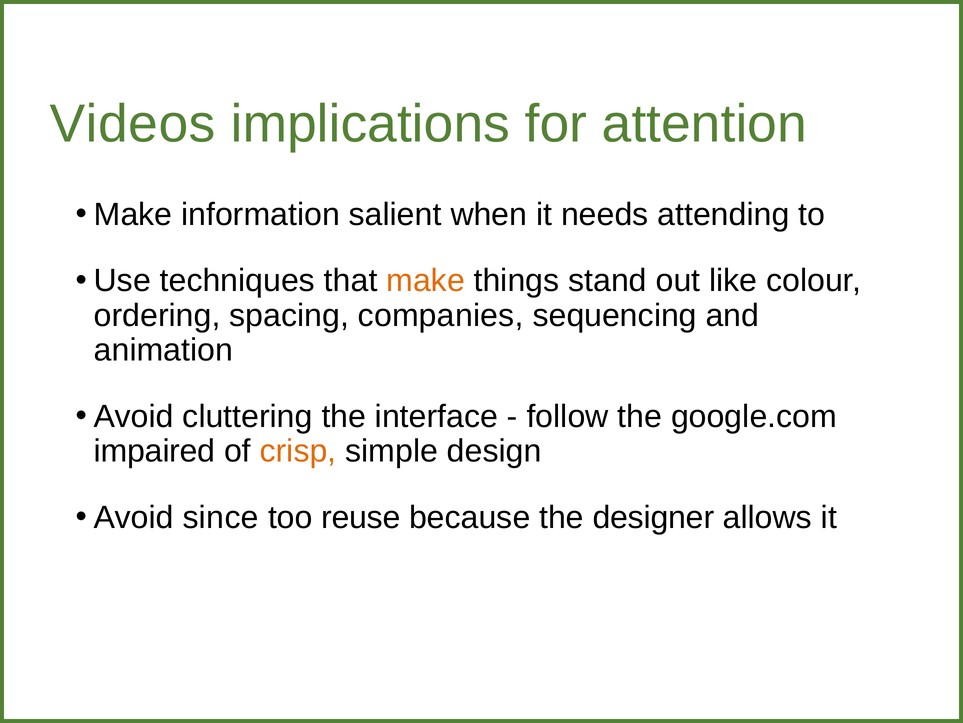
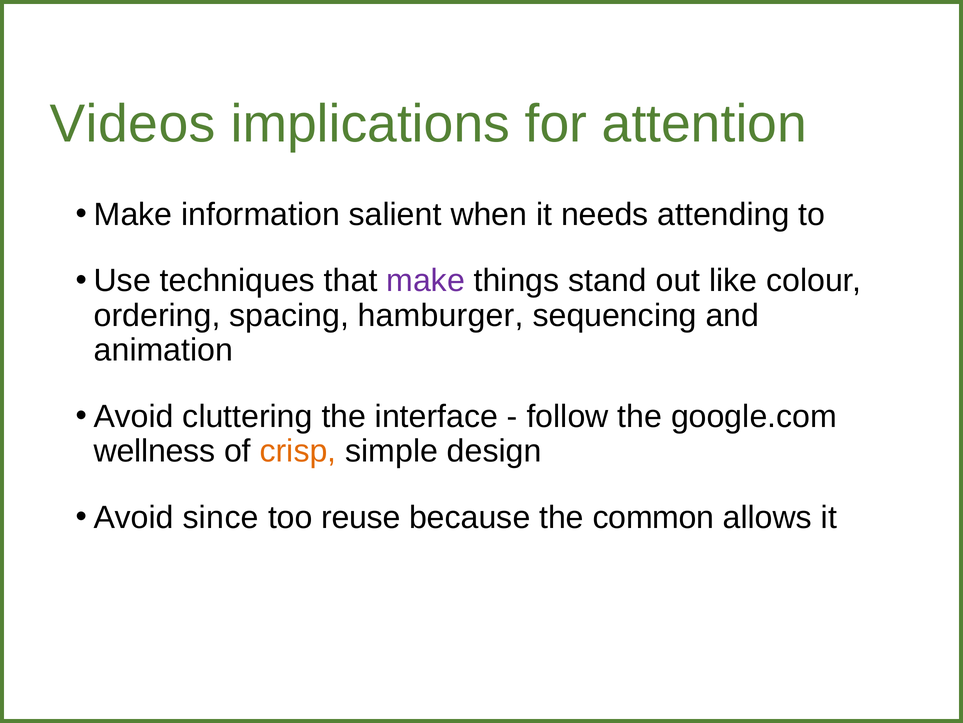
make at (426, 281) colour: orange -> purple
companies: companies -> hamburger
impaired: impaired -> wellness
designer: designer -> common
